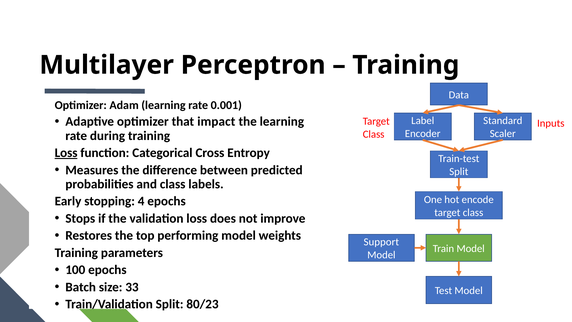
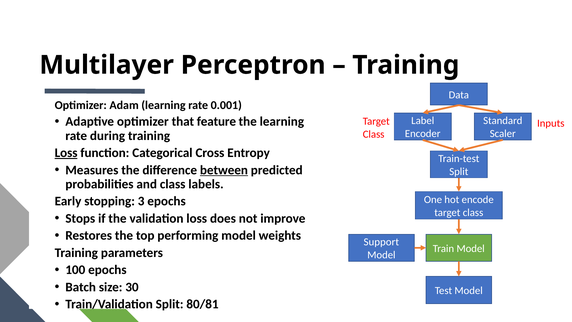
impact: impact -> feature
between underline: none -> present
4: 4 -> 3
33: 33 -> 30
80/23: 80/23 -> 80/81
